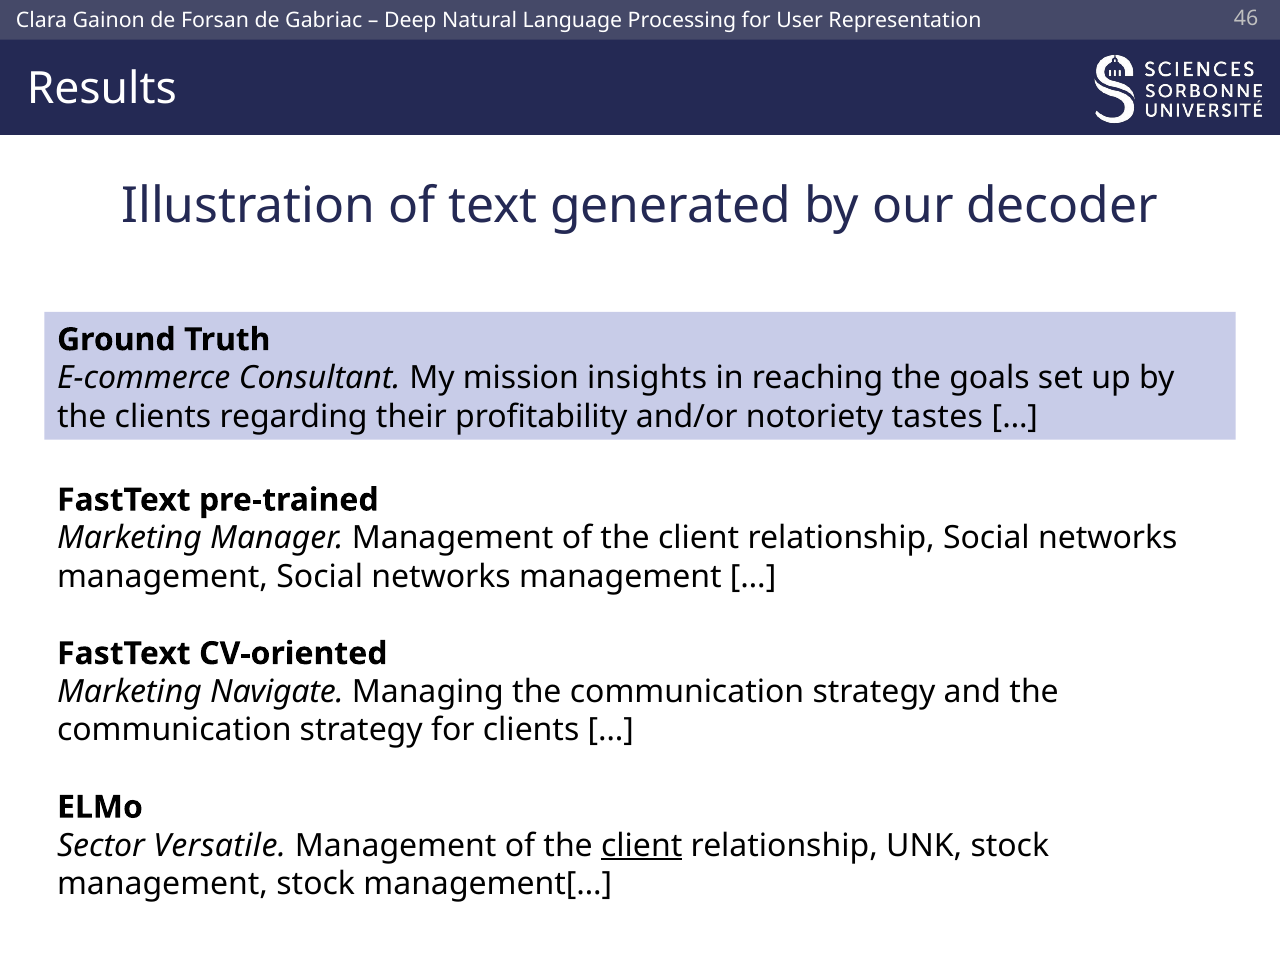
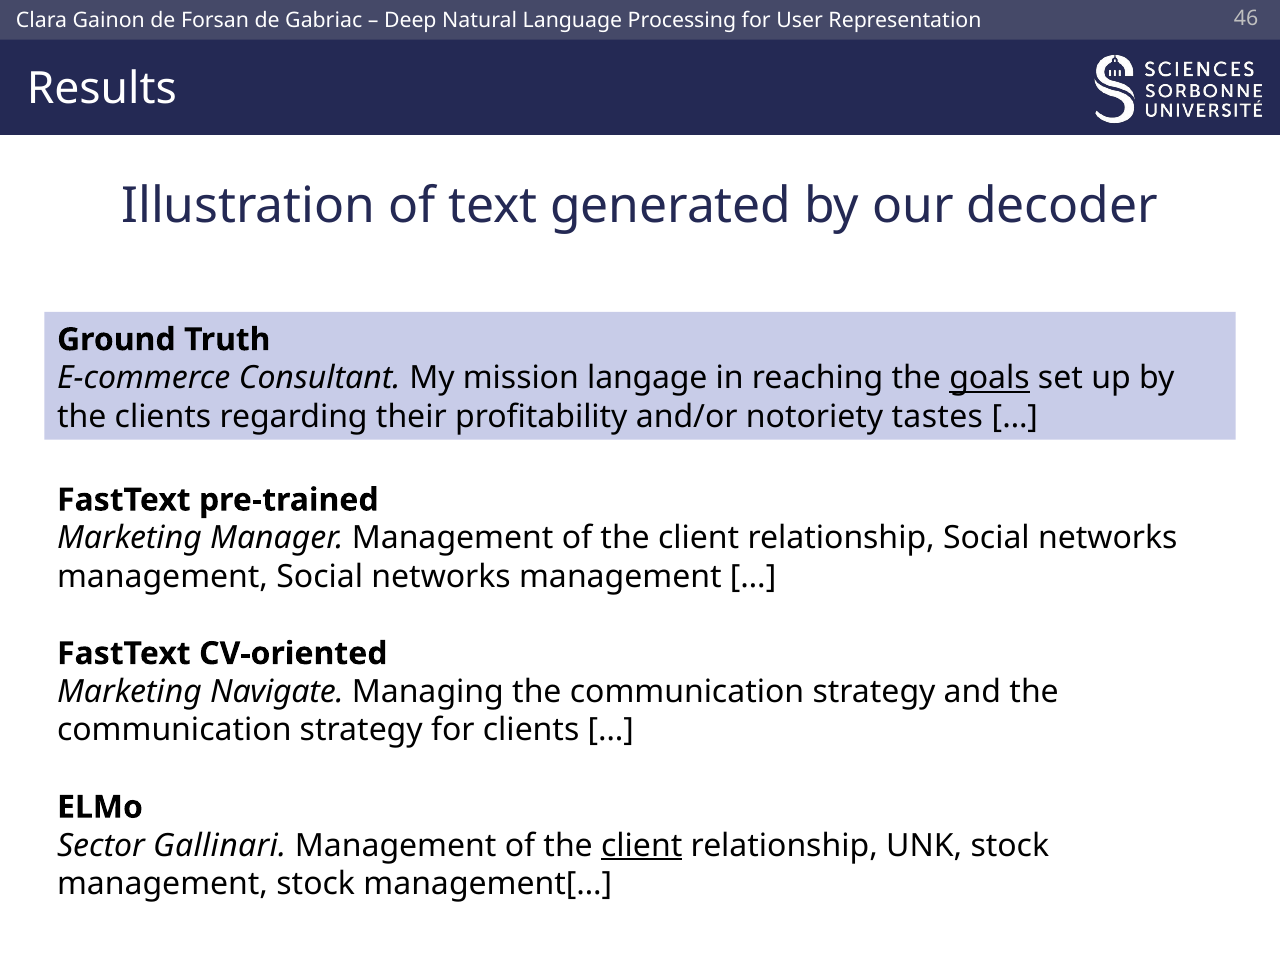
insights: insights -> langage
goals underline: none -> present
Versatile: Versatile -> Gallinari
